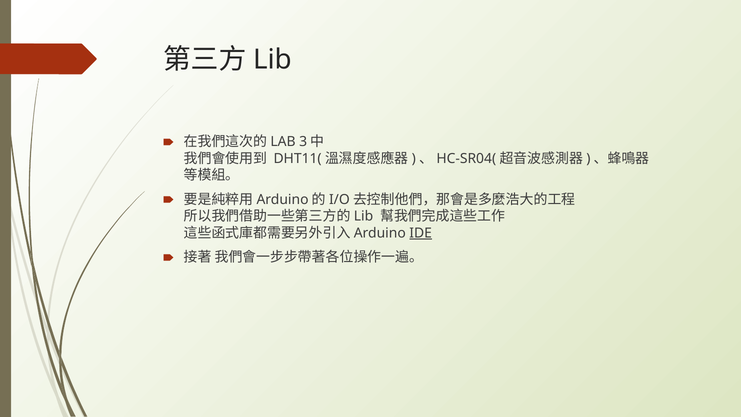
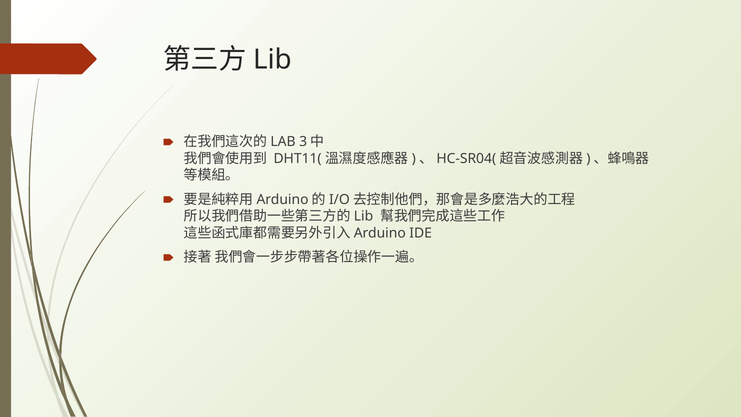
IDE underline: present -> none
